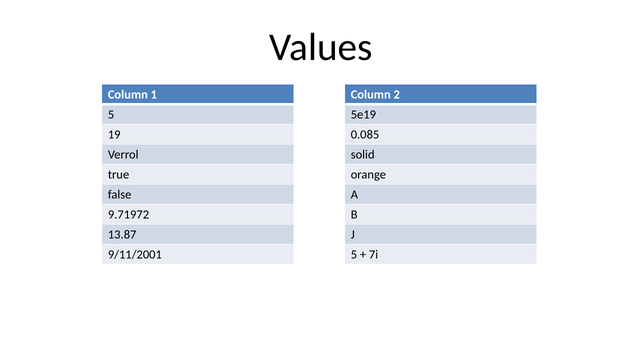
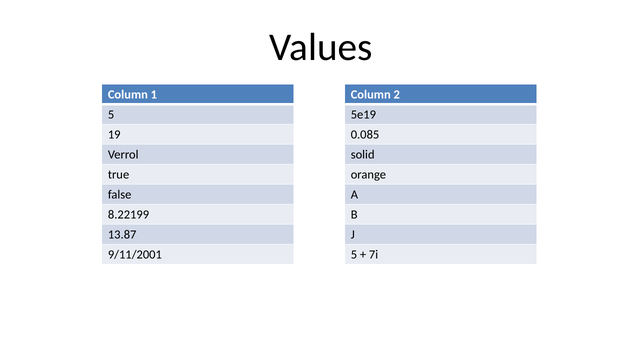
9.71972: 9.71972 -> 8.22199
